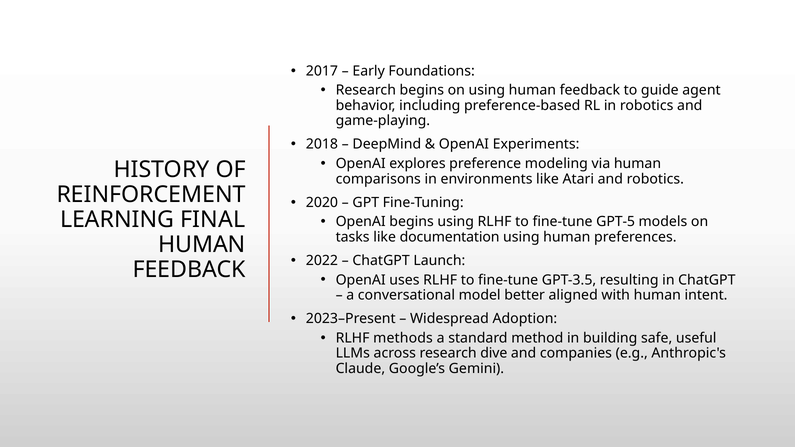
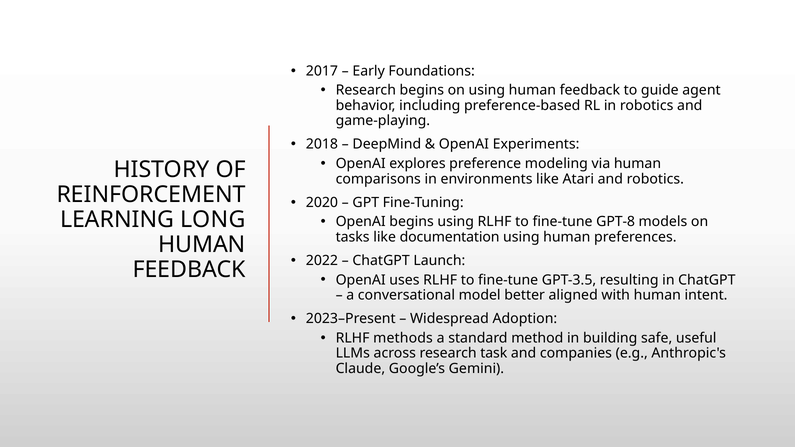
FINAL: FINAL -> LONG
GPT-5: GPT-5 -> GPT-8
dive: dive -> task
